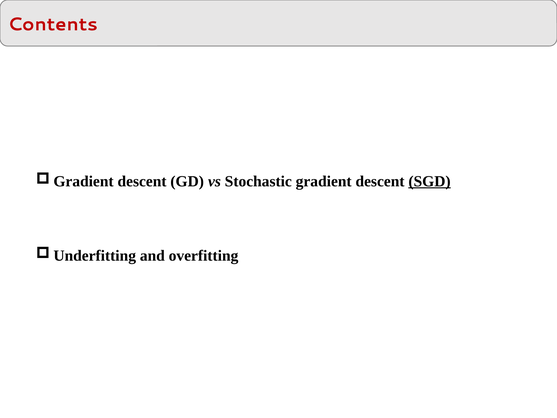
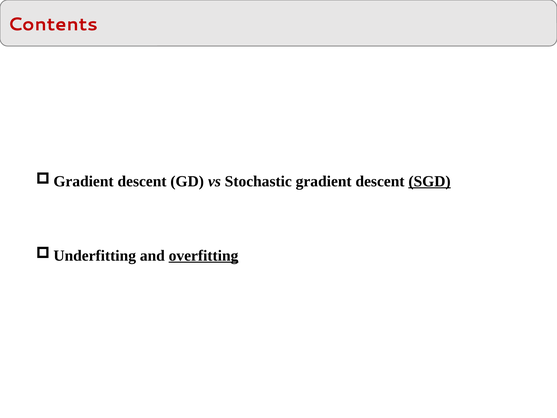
overfitting underline: none -> present
